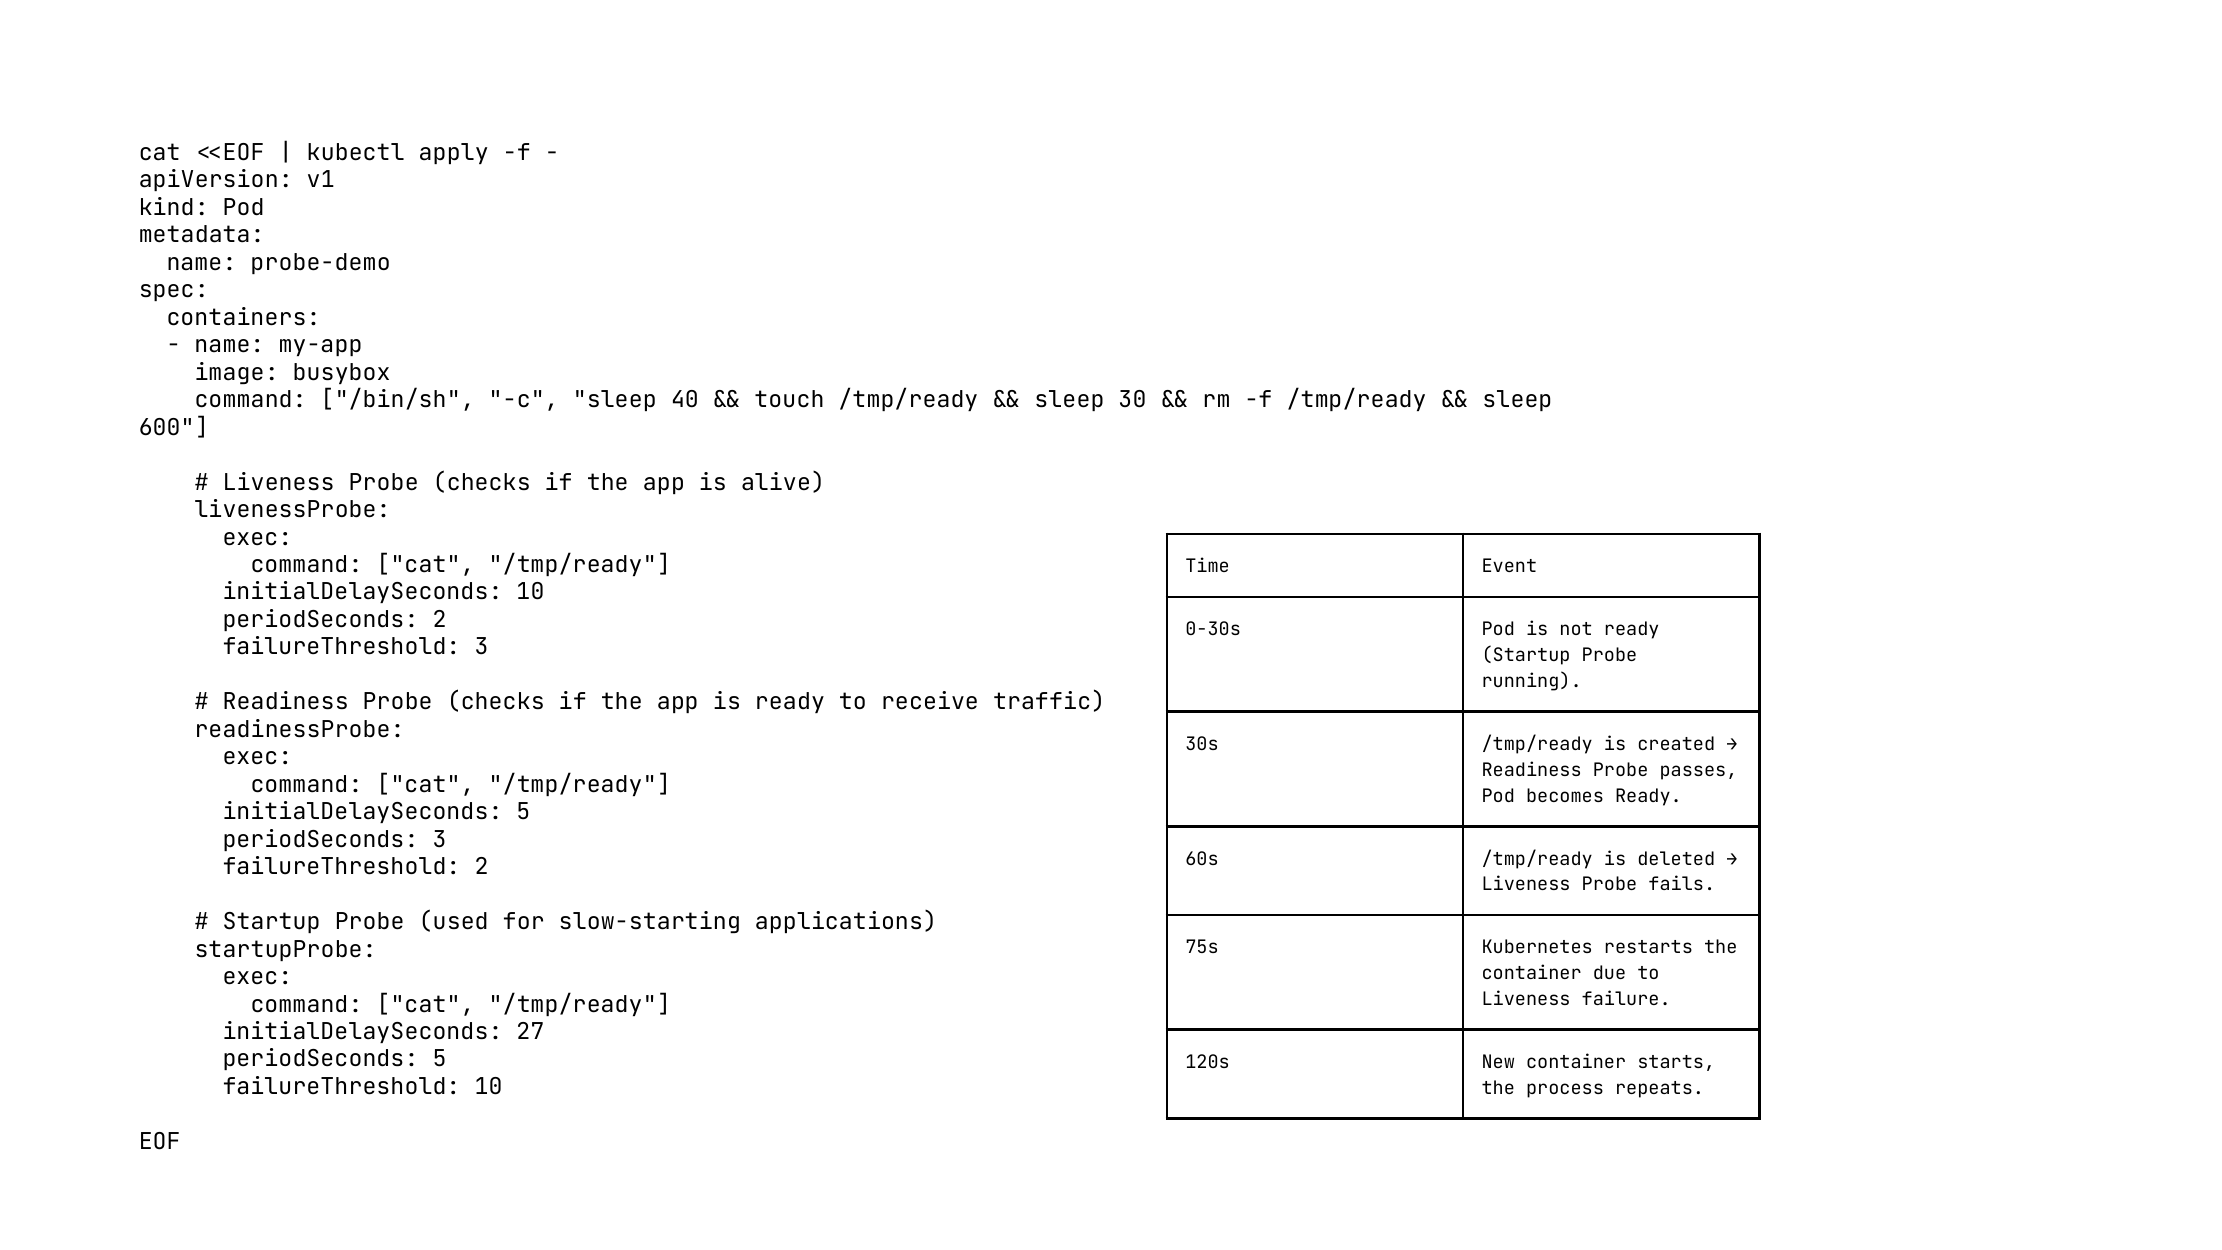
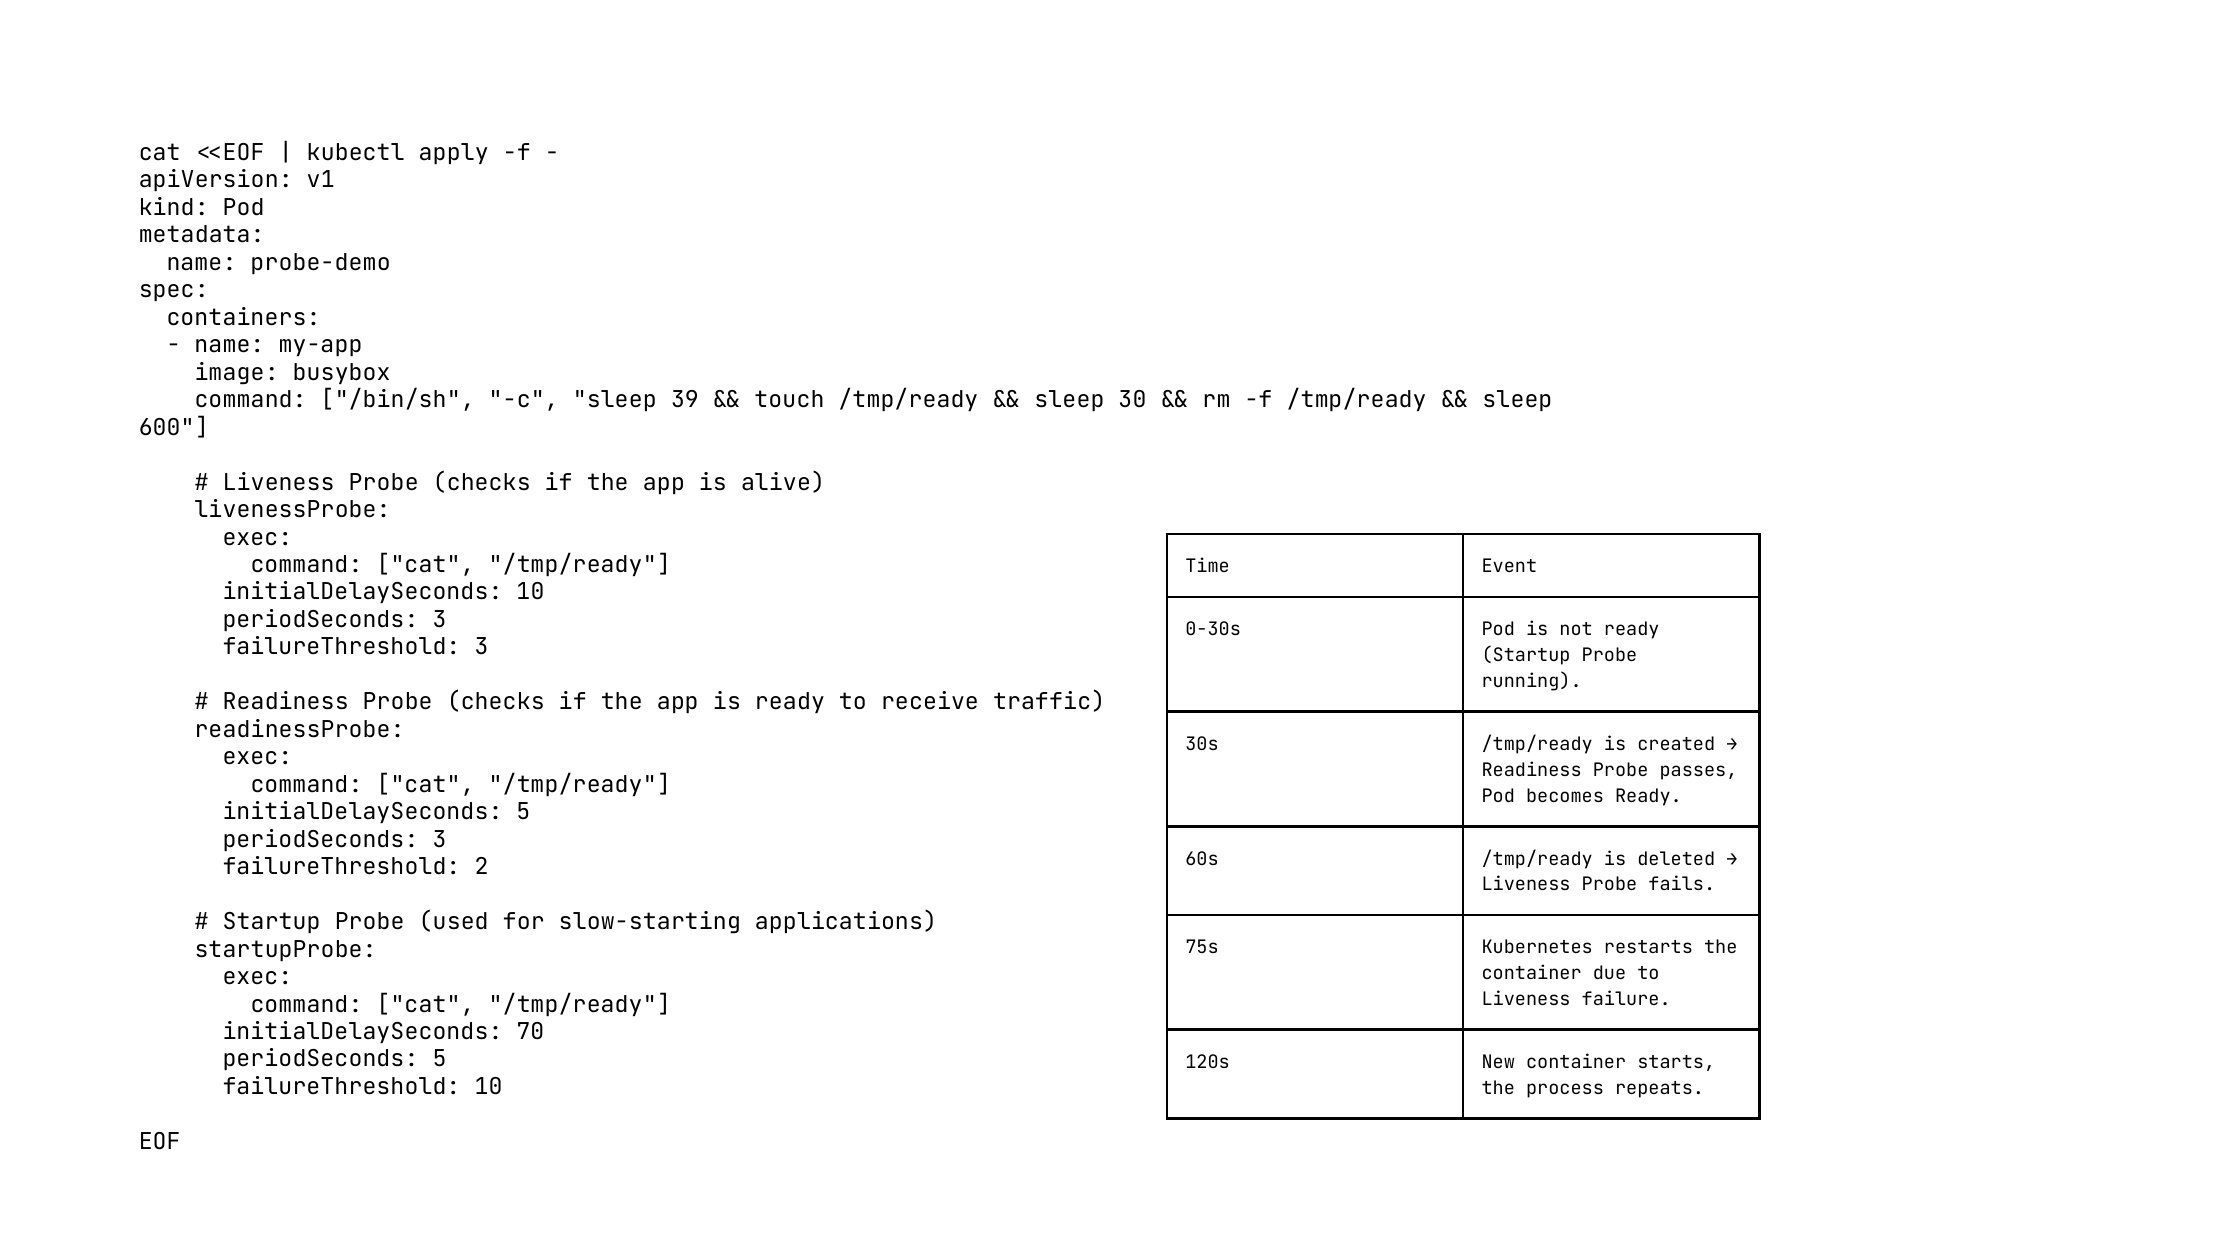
40: 40 -> 39
2 at (440, 620): 2 -> 3
27: 27 -> 70
